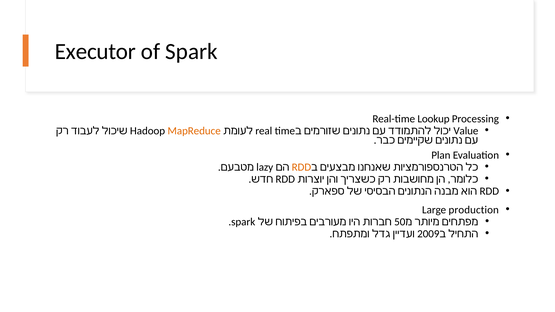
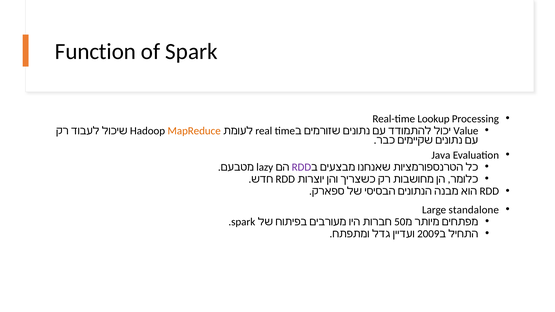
Executor: Executor -> Function
Plan: Plan -> Java
RDD at (301, 167) colour: orange -> purple
production: production -> standalone
